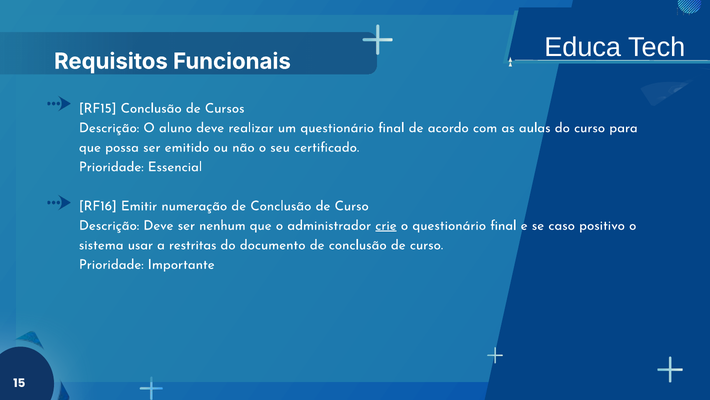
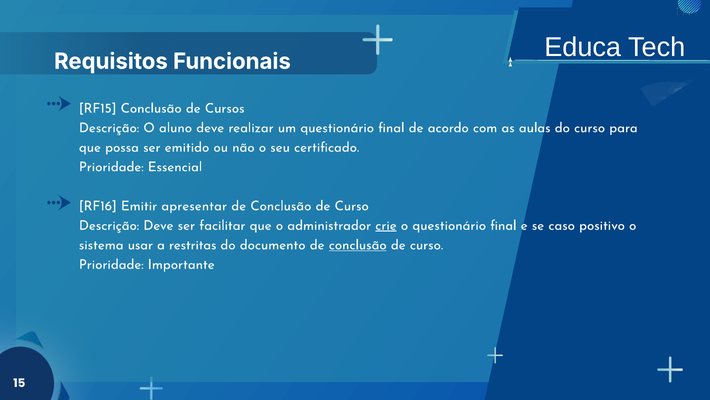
numeração: numeração -> apresentar
nenhum: nenhum -> facilitar
conclusão at (358, 245) underline: none -> present
